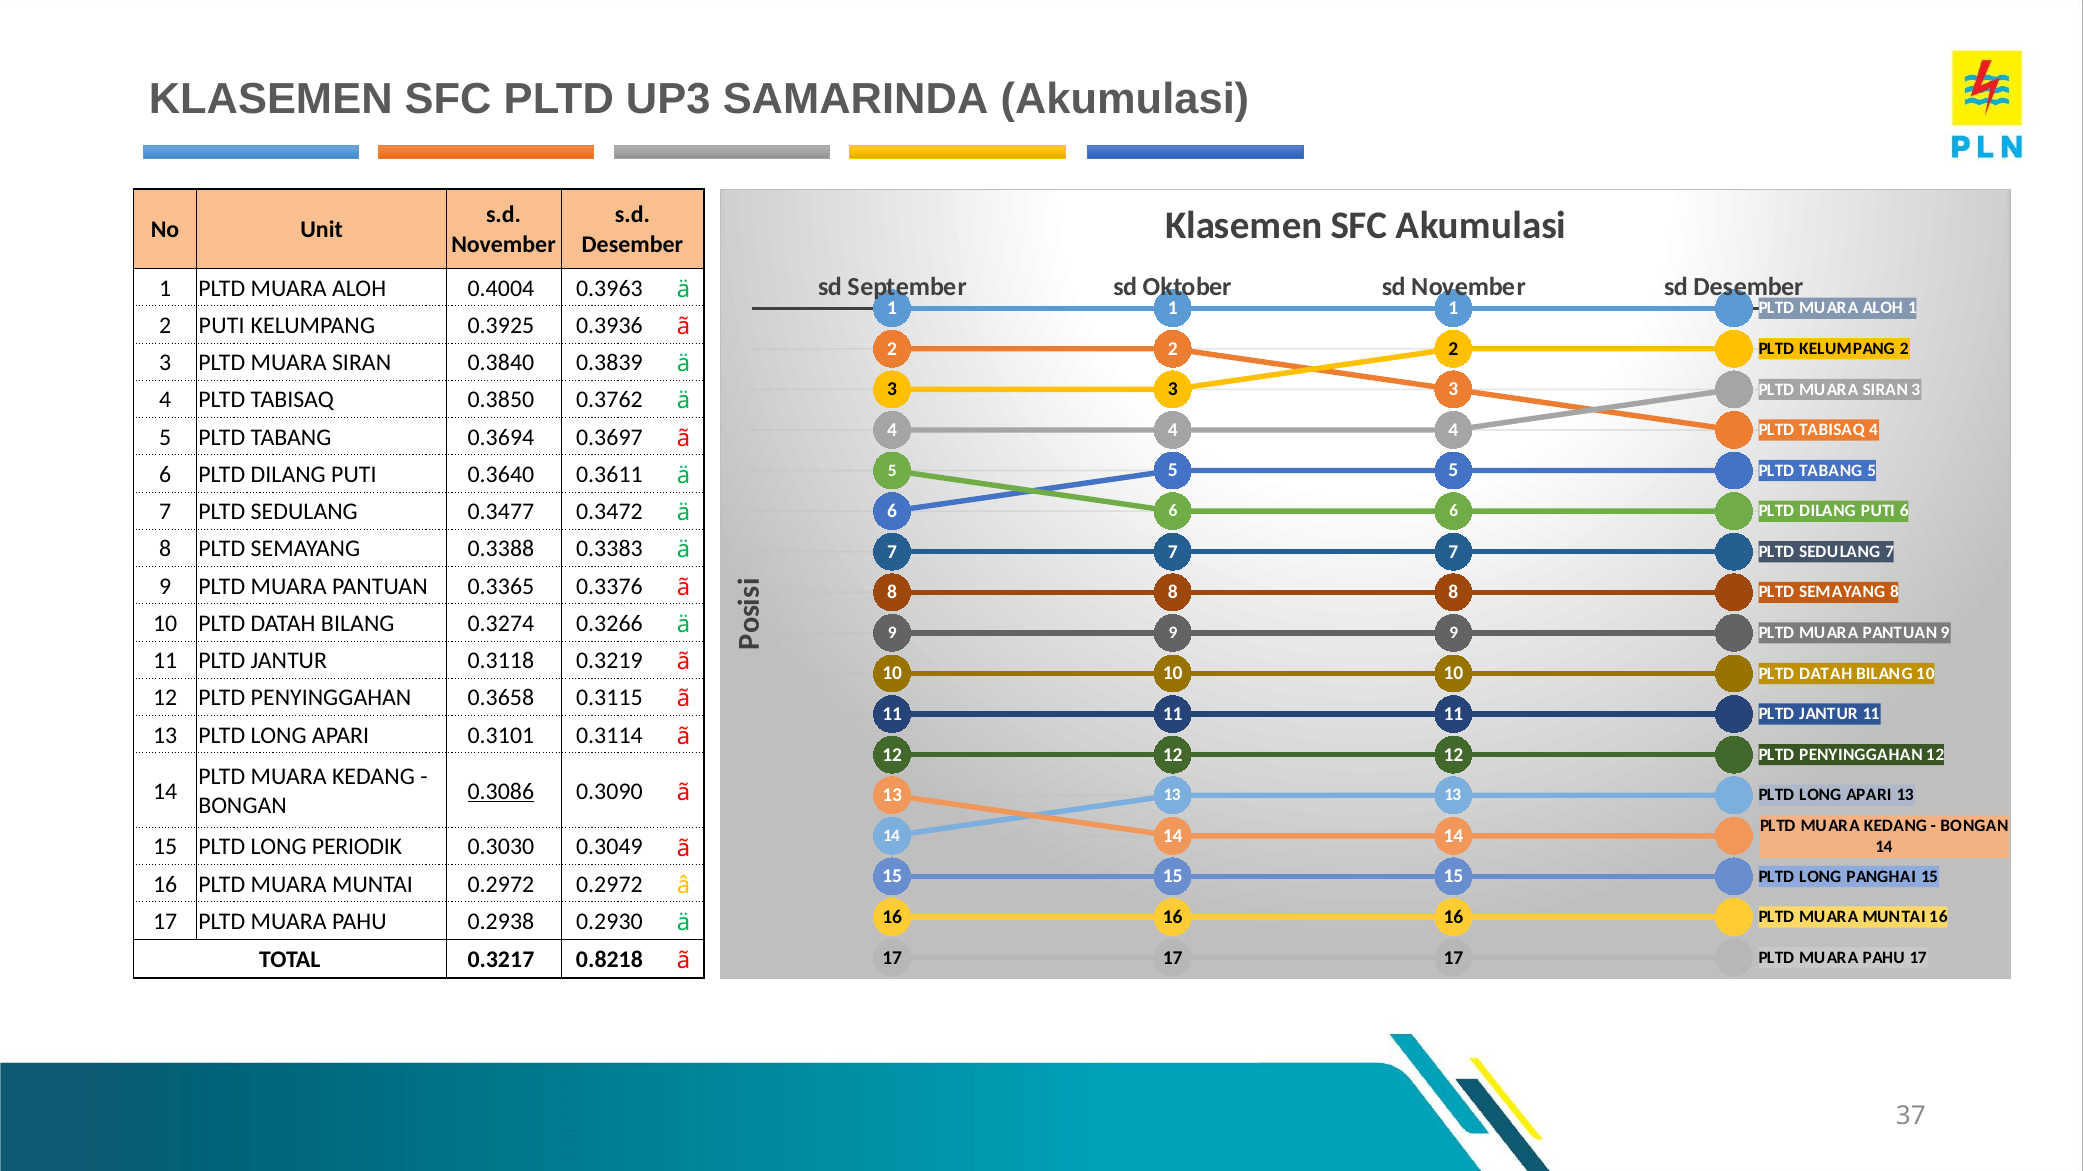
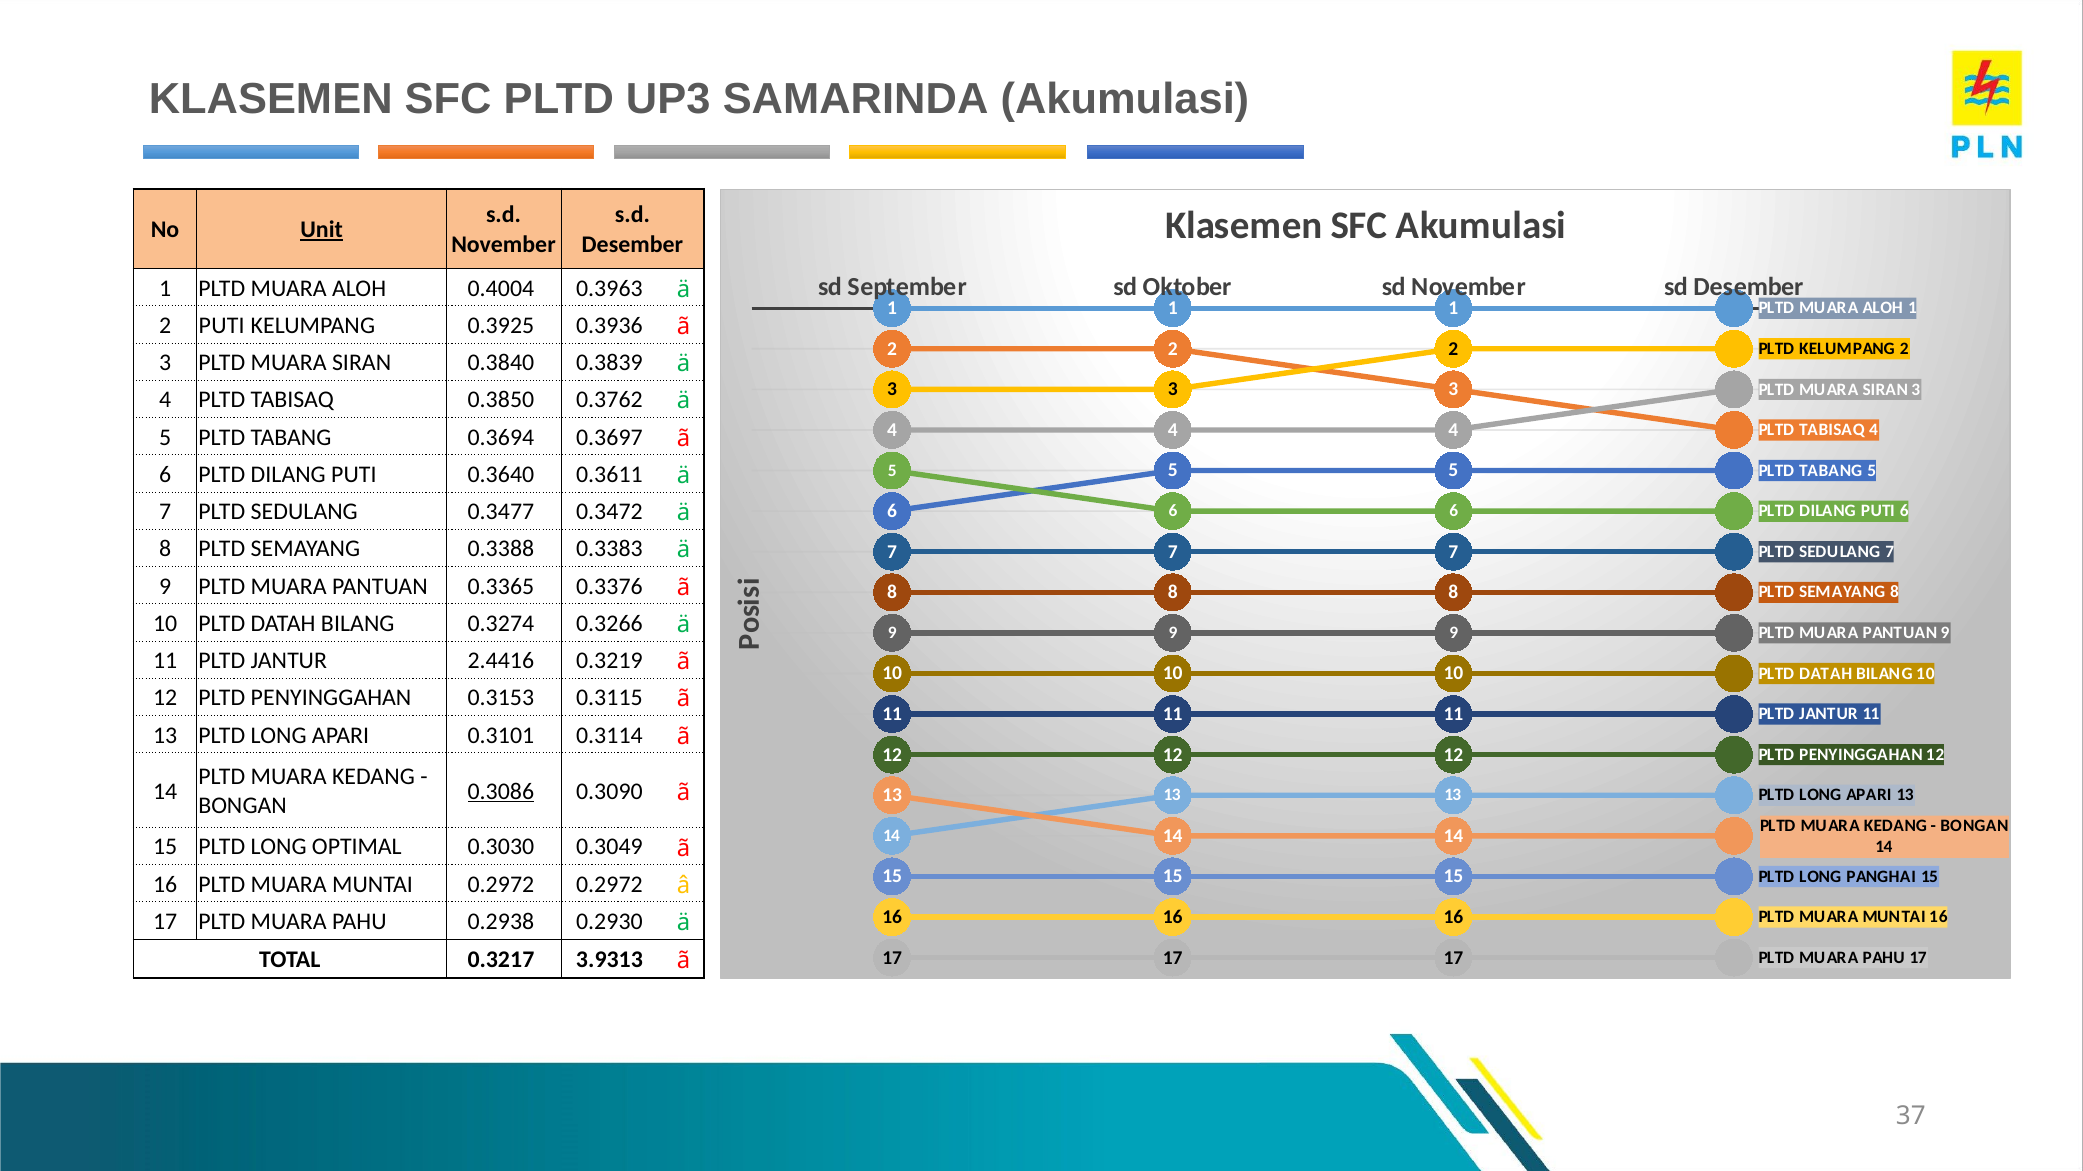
Unit underline: none -> present
0.3118: 0.3118 -> 2.4416
0.3658: 0.3658 -> 0.3153
PERIODIK: PERIODIK -> OPTIMAL
0.8218: 0.8218 -> 3.9313
